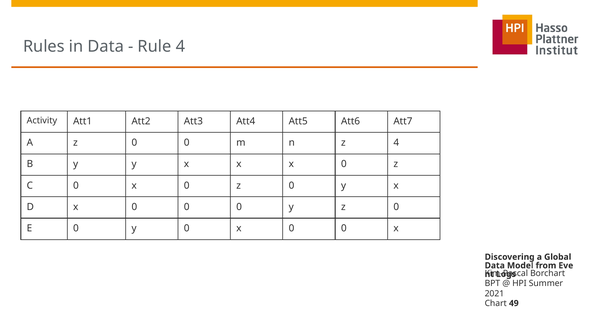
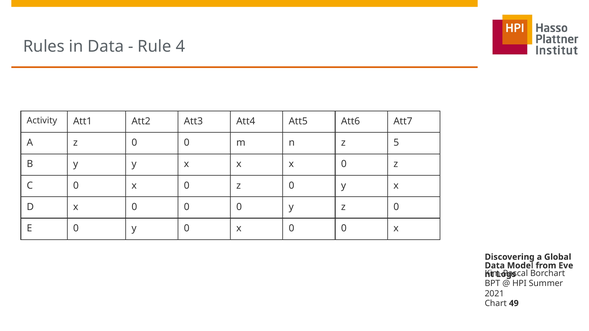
z 4: 4 -> 5
